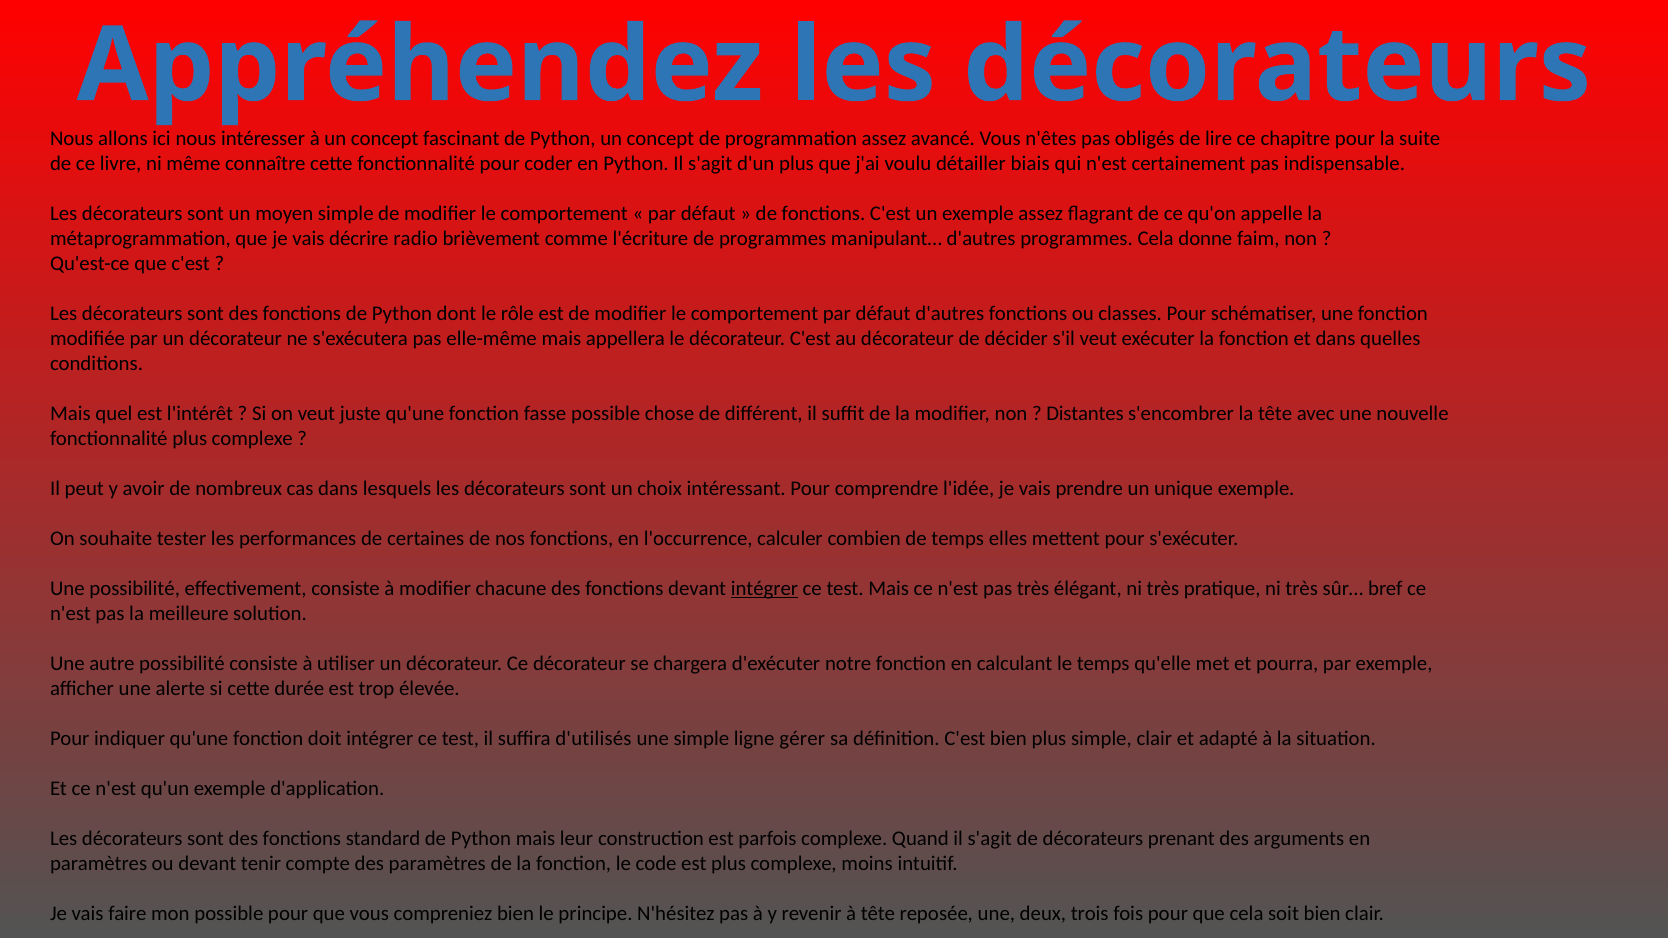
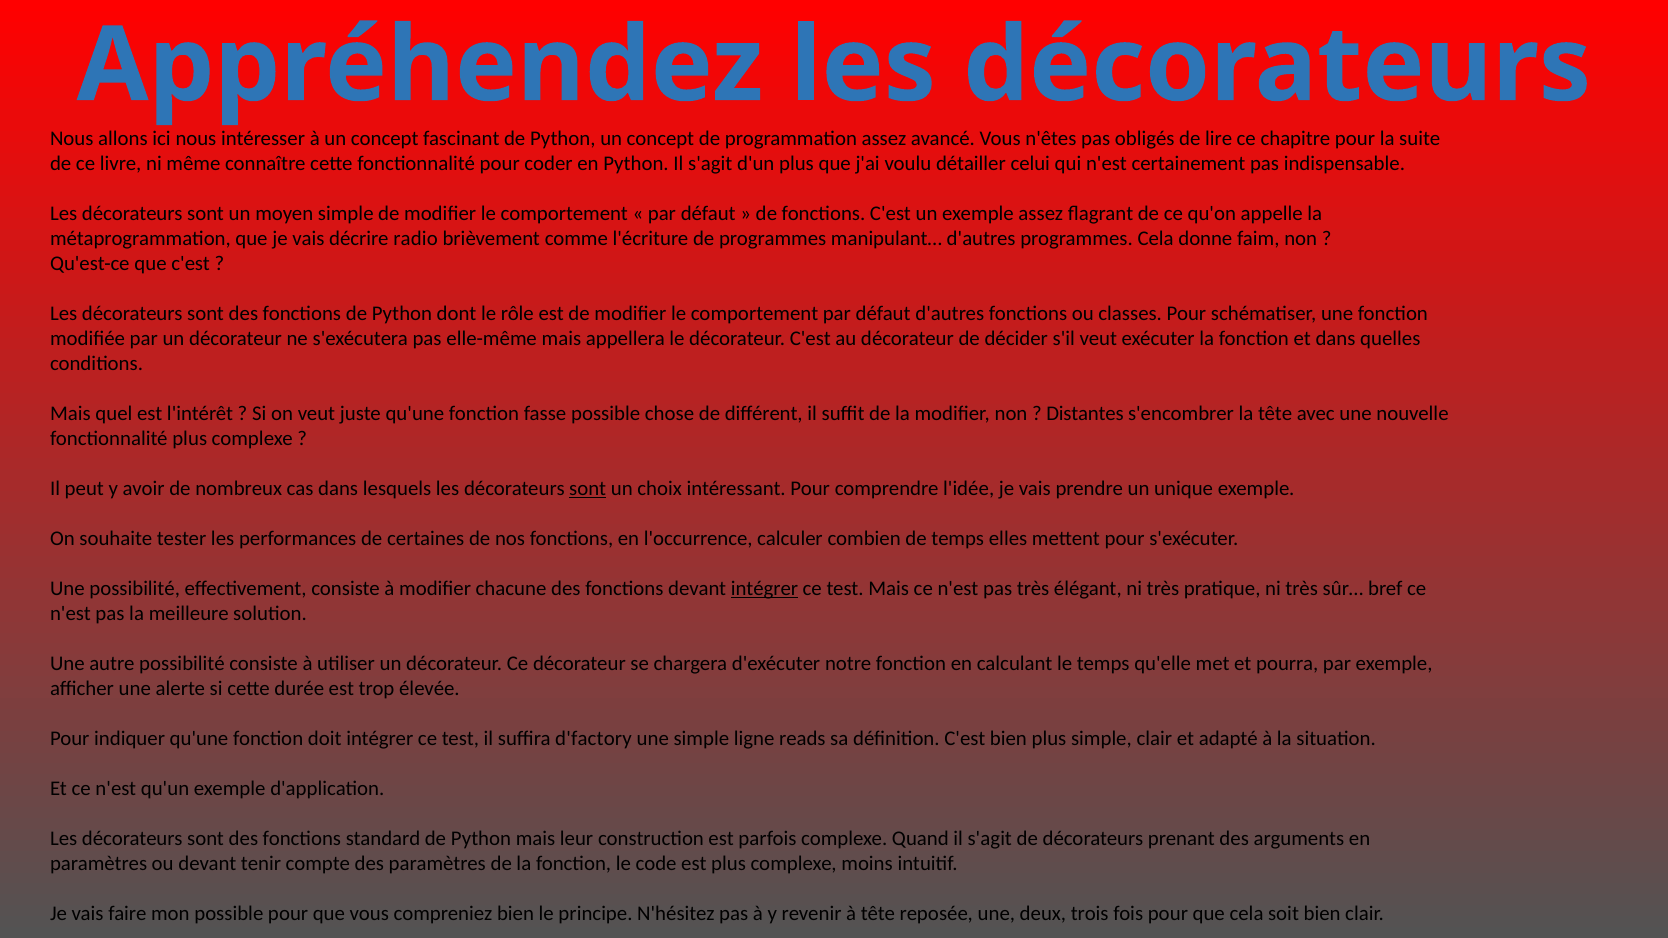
biais: biais -> celui
sont at (588, 489) underline: none -> present
d'utilisés: d'utilisés -> d'factory
gérer: gérer -> reads
